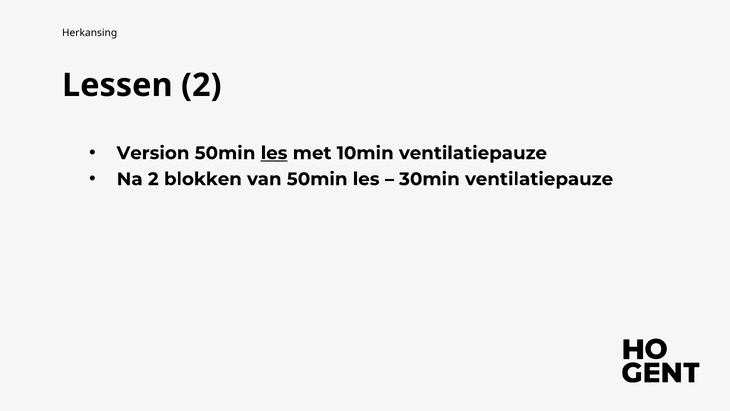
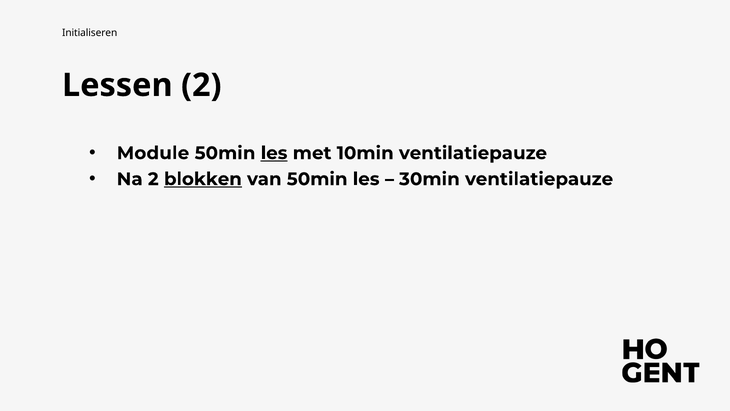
Herkansing: Herkansing -> Initialiseren
Version: Version -> Module
blokken underline: none -> present
